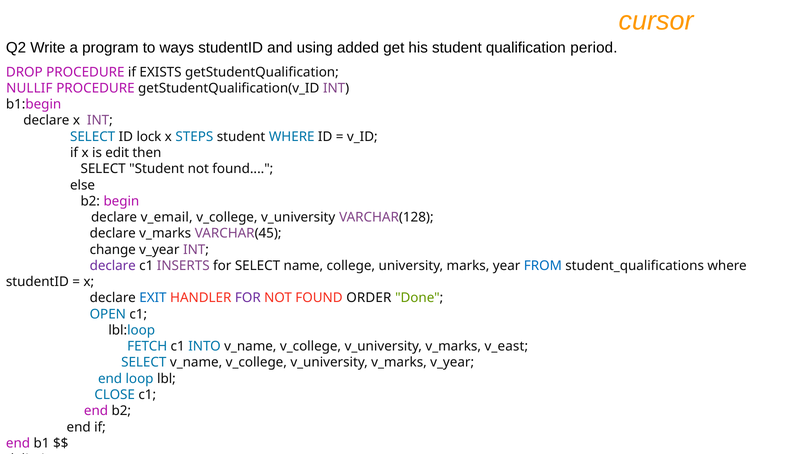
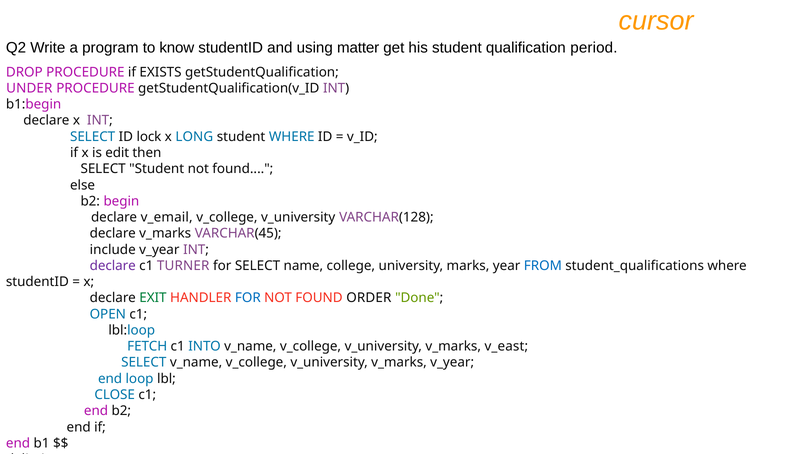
ways: ways -> know
added: added -> matter
NULLIF: NULLIF -> UNDER
STEPS: STEPS -> LONG
change: change -> include
INSERTS: INSERTS -> TURNER
EXIT colour: blue -> green
FOR at (248, 298) colour: purple -> blue
